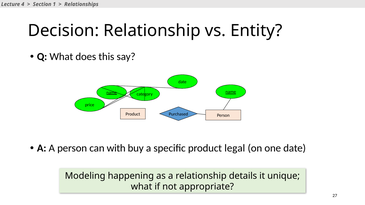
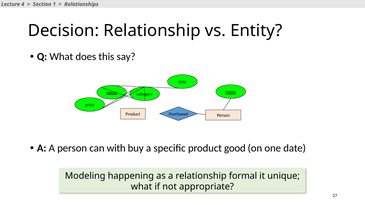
legal: legal -> good
details: details -> formal
